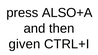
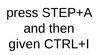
ALSO+A: ALSO+A -> STEP+A
